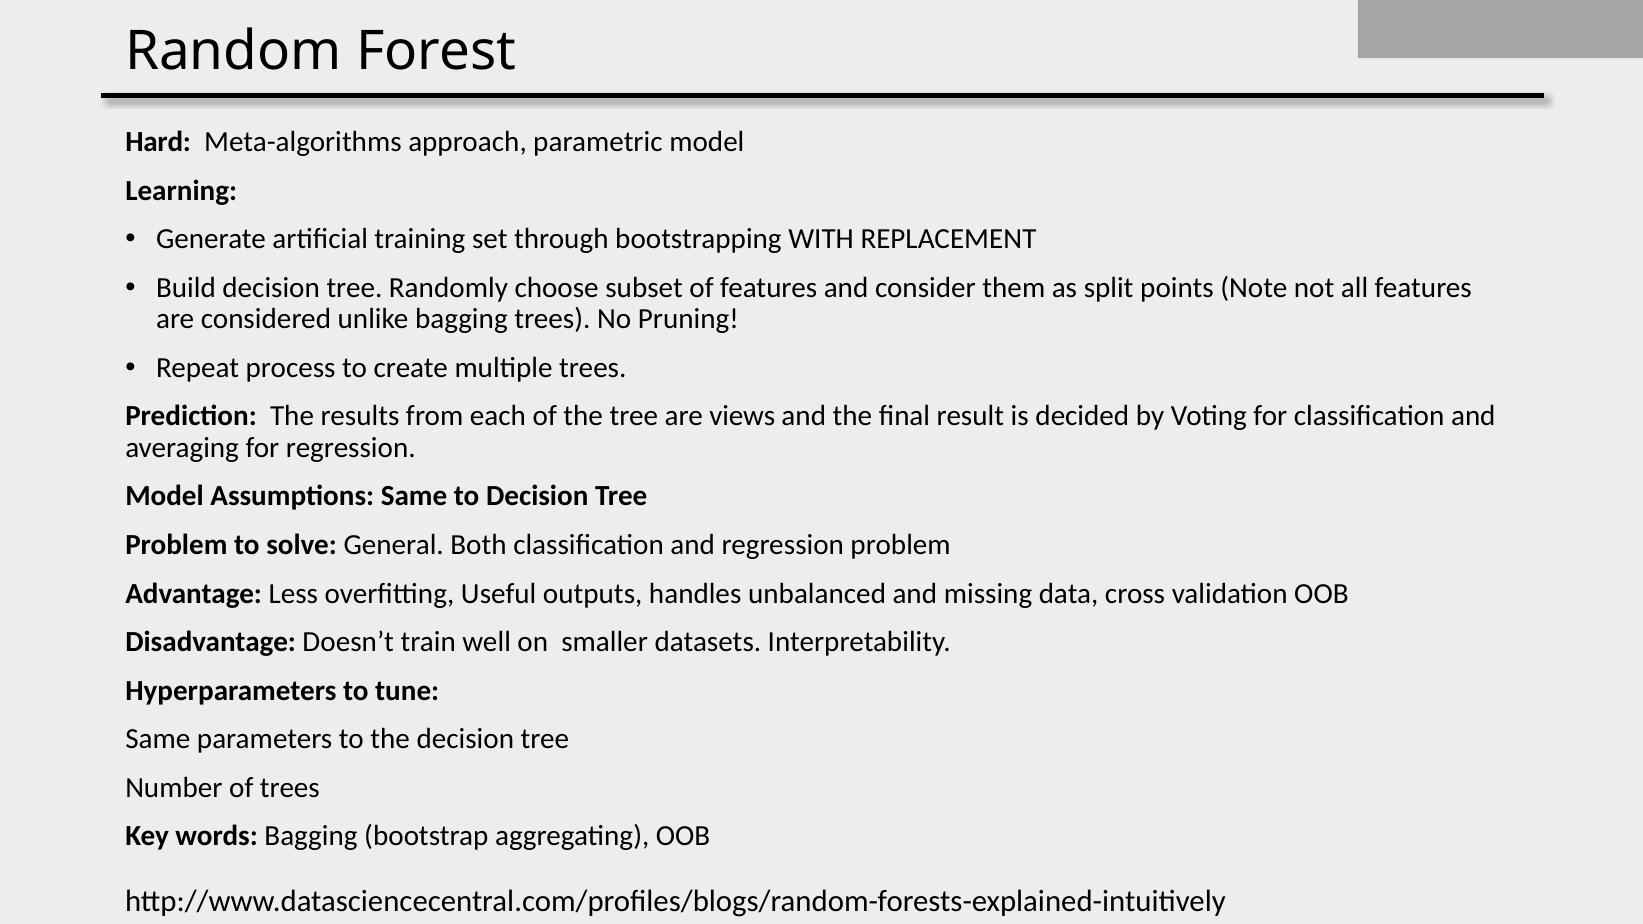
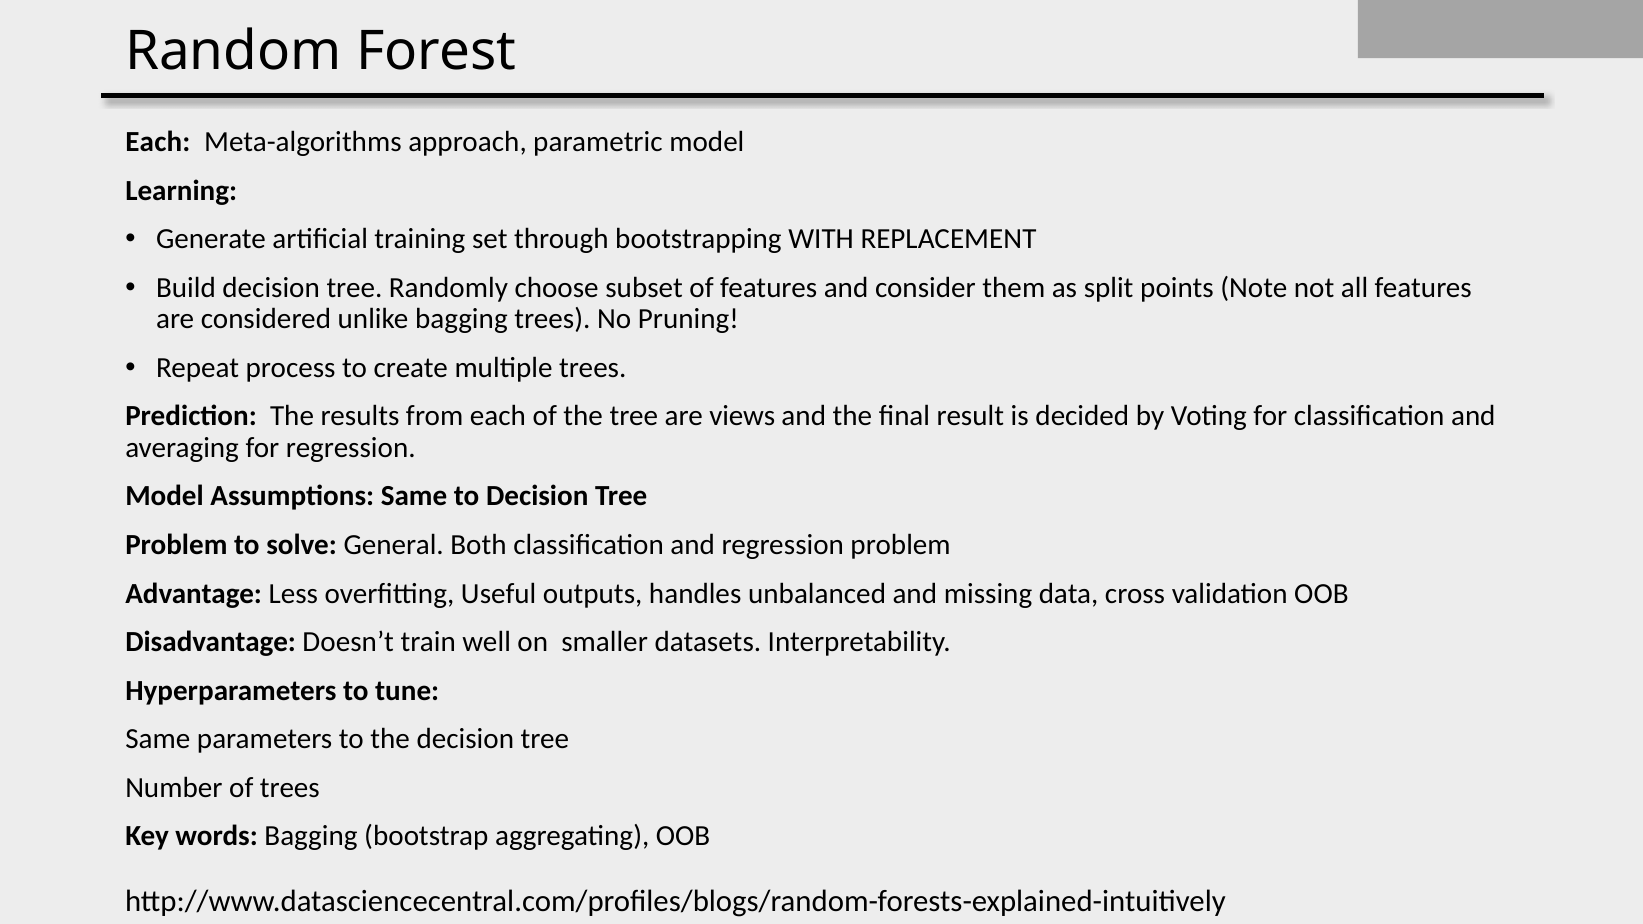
Hard at (158, 142): Hard -> Each
